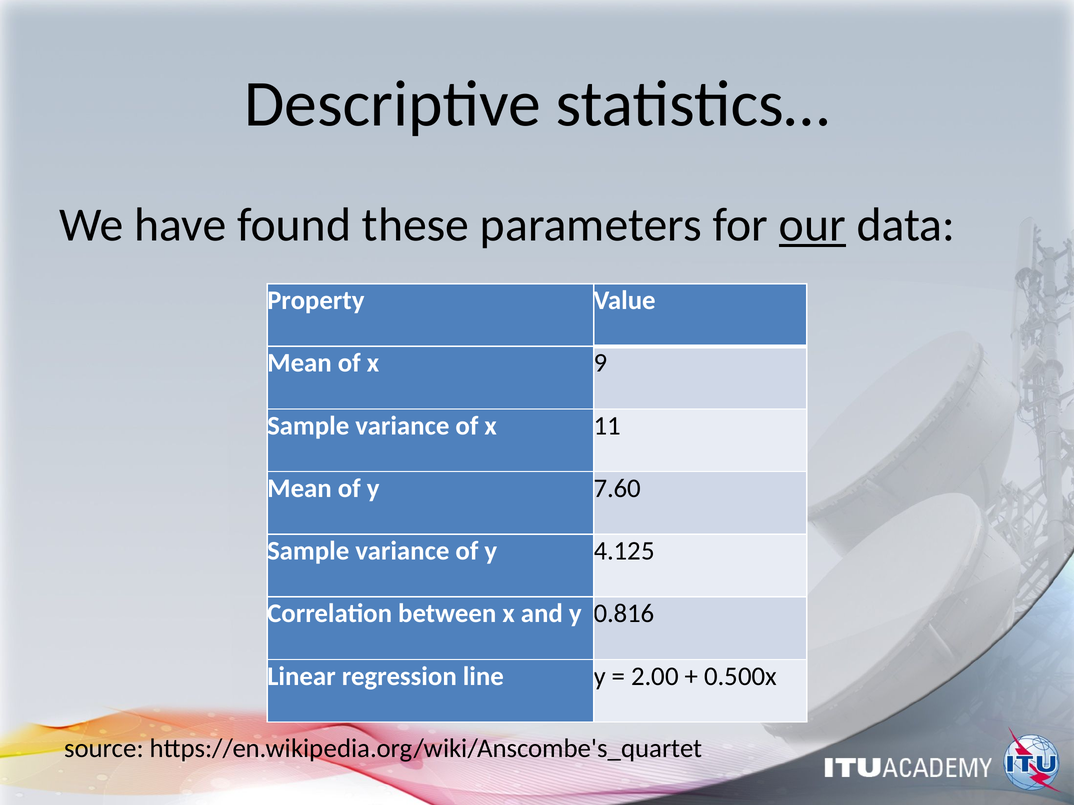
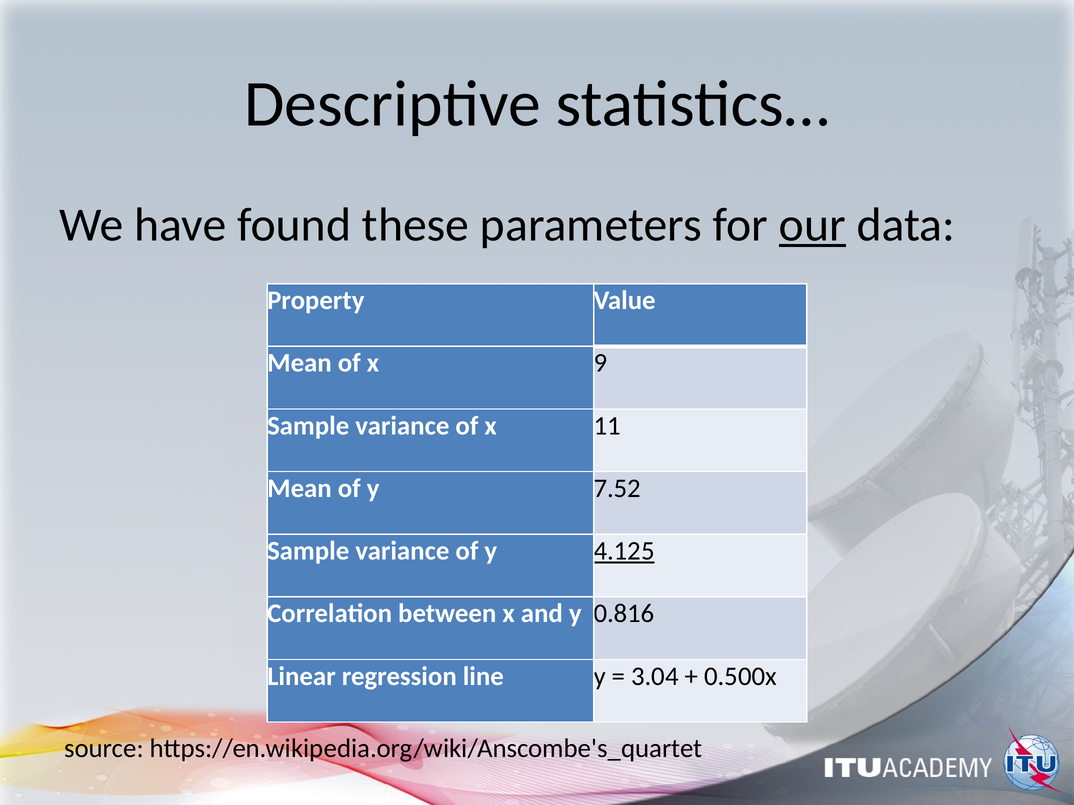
7.60: 7.60 -> 7.52
4.125 underline: none -> present
2.00: 2.00 -> 3.04
